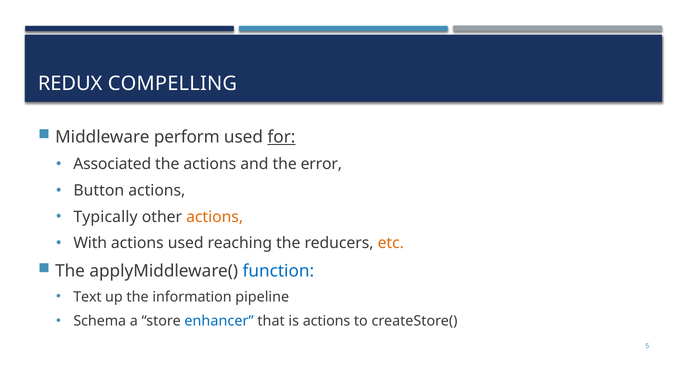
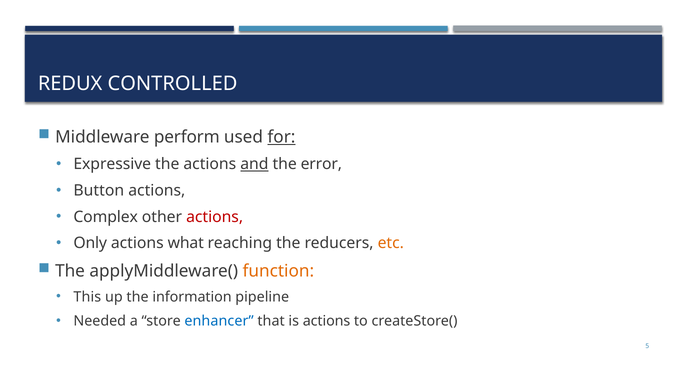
COMPELLING: COMPELLING -> CONTROLLED
Associated: Associated -> Expressive
and underline: none -> present
Typically: Typically -> Complex
actions at (215, 217) colour: orange -> red
With: With -> Only
actions used: used -> what
function colour: blue -> orange
Text: Text -> This
Schema: Schema -> Needed
